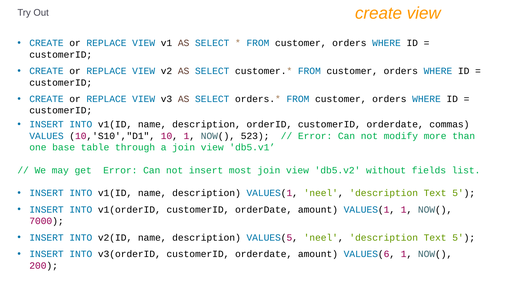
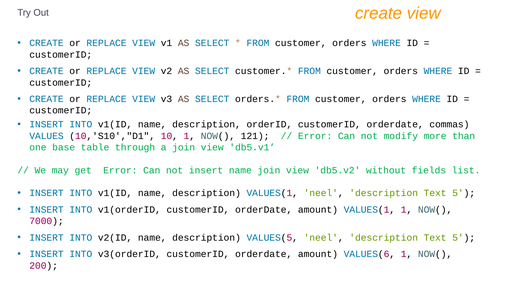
523: 523 -> 121
insert most: most -> name
